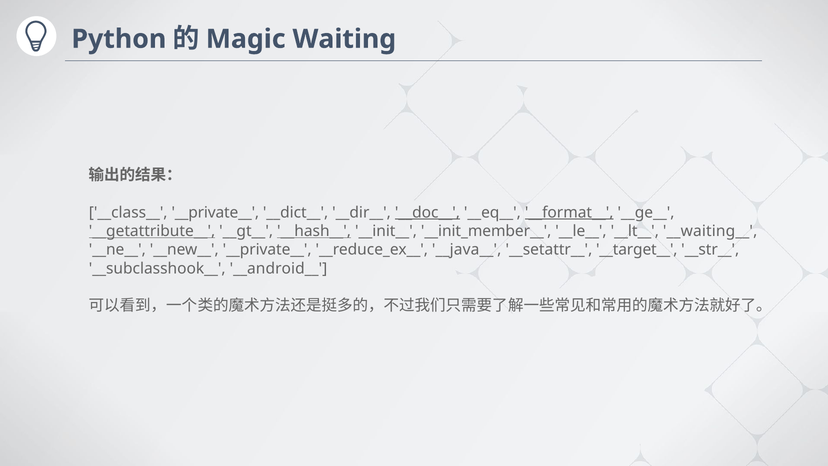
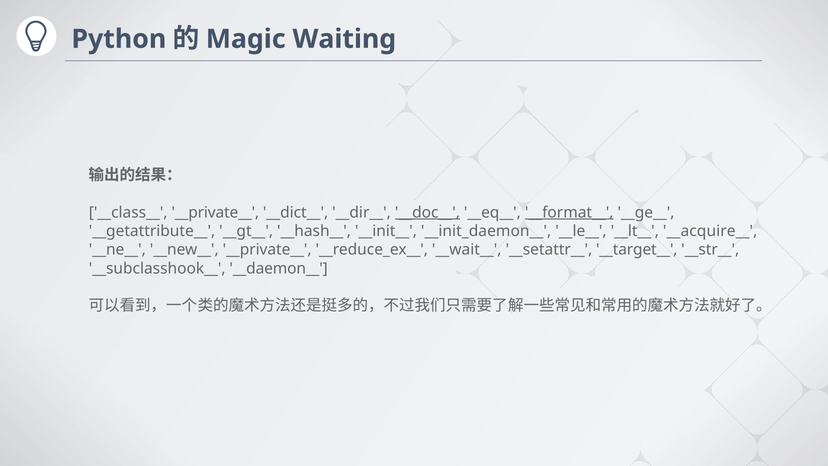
__getattribute__ underline: present -> none
__hash__ underline: present -> none
__init_member__: __init_member__ -> __init_daemon__
__waiting__: __waiting__ -> __acquire__
__java__: __java__ -> __wait__
__android__: __android__ -> __daemon__
